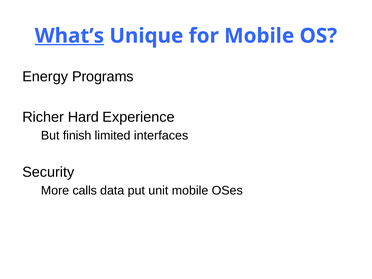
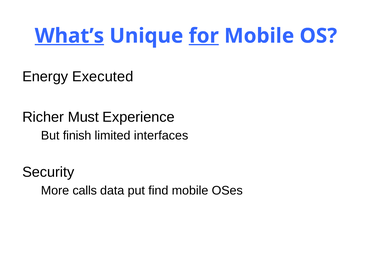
for underline: none -> present
Programs: Programs -> Executed
Hard: Hard -> Must
unit: unit -> find
